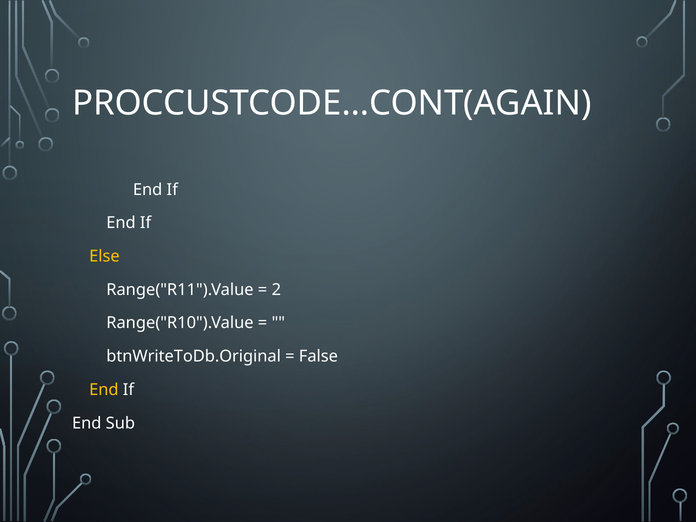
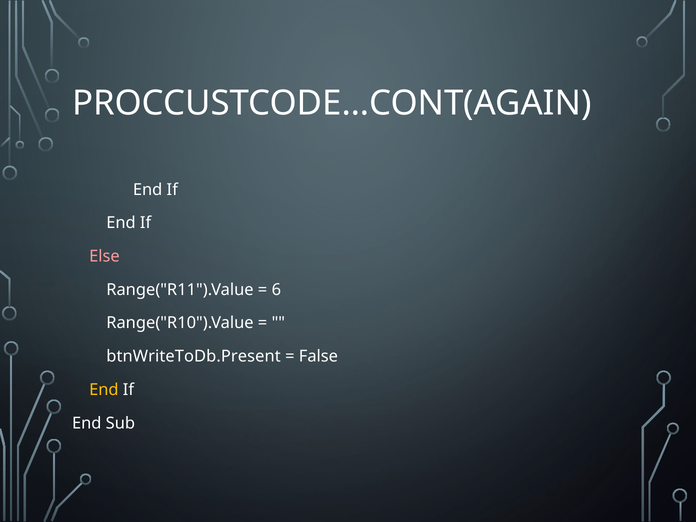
Else colour: yellow -> pink
2: 2 -> 6
btnWriteToDb.Original: btnWriteToDb.Original -> btnWriteToDb.Present
